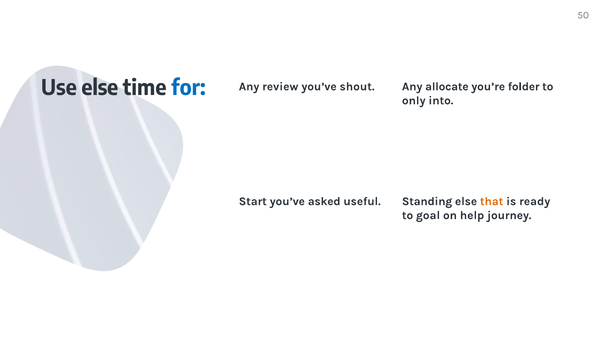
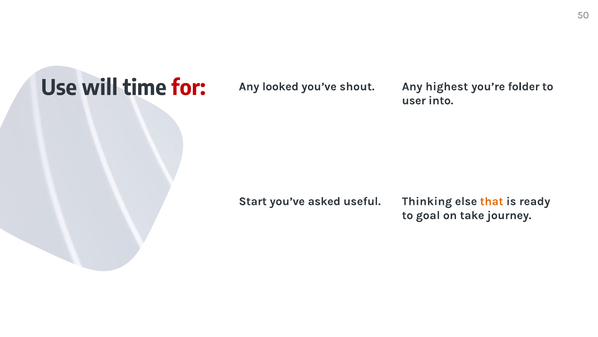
Use else: else -> will
for colour: blue -> red
review: review -> looked
allocate: allocate -> highest
only: only -> user
Standing: Standing -> Thinking
help: help -> take
